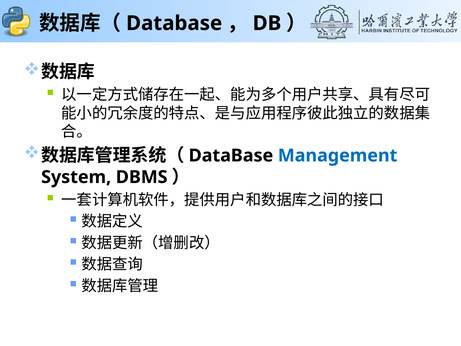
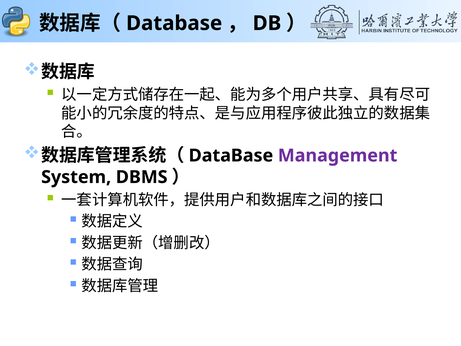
Management colour: blue -> purple
